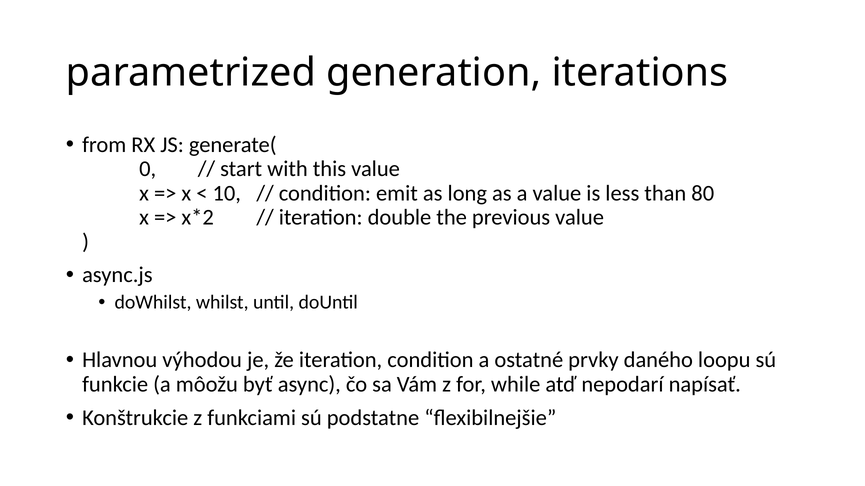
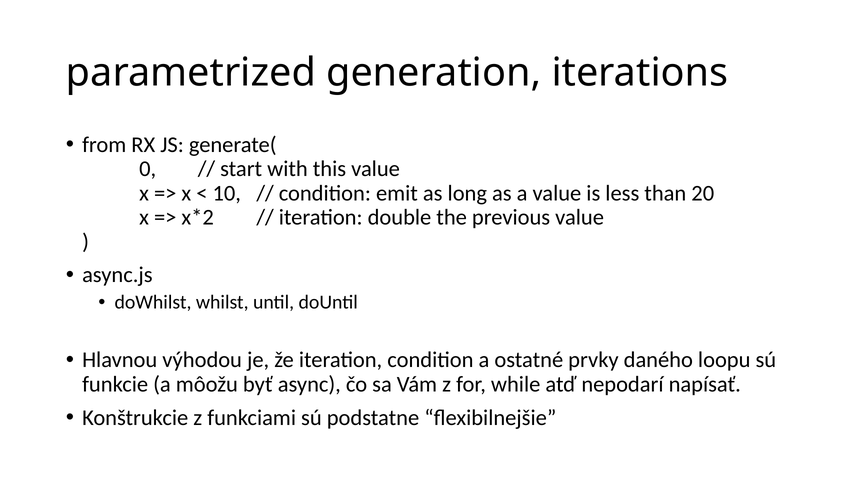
80: 80 -> 20
